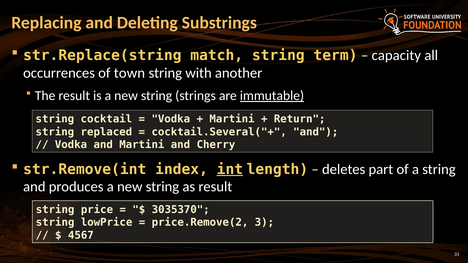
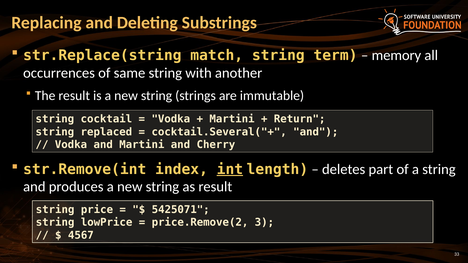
capacity: capacity -> memory
town: town -> same
immutable underline: present -> none
3035370: 3035370 -> 5425071
